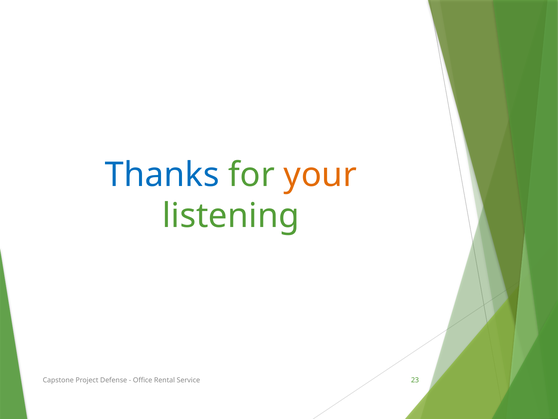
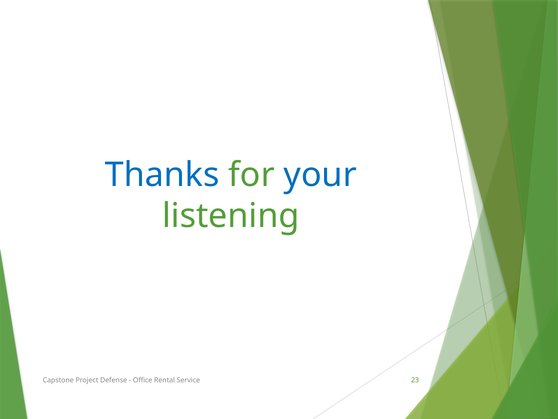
your colour: orange -> blue
